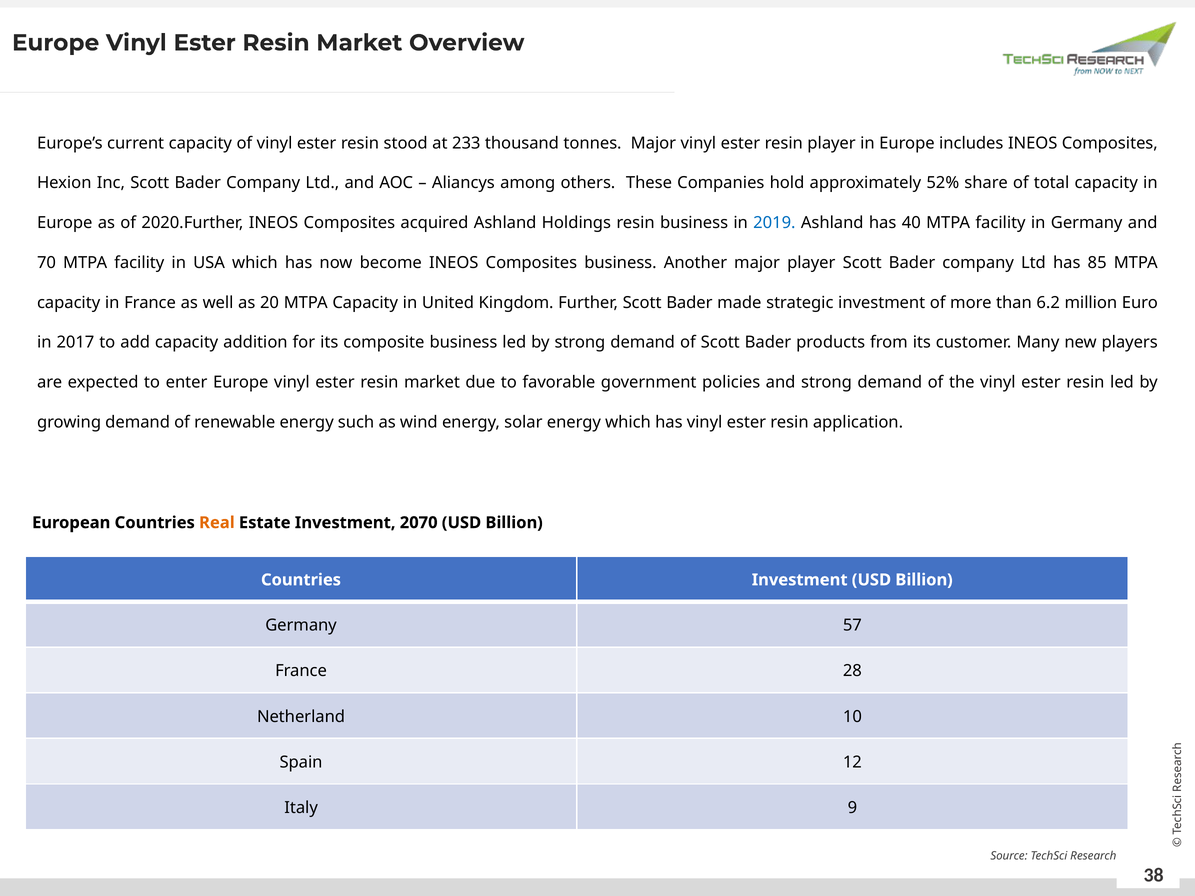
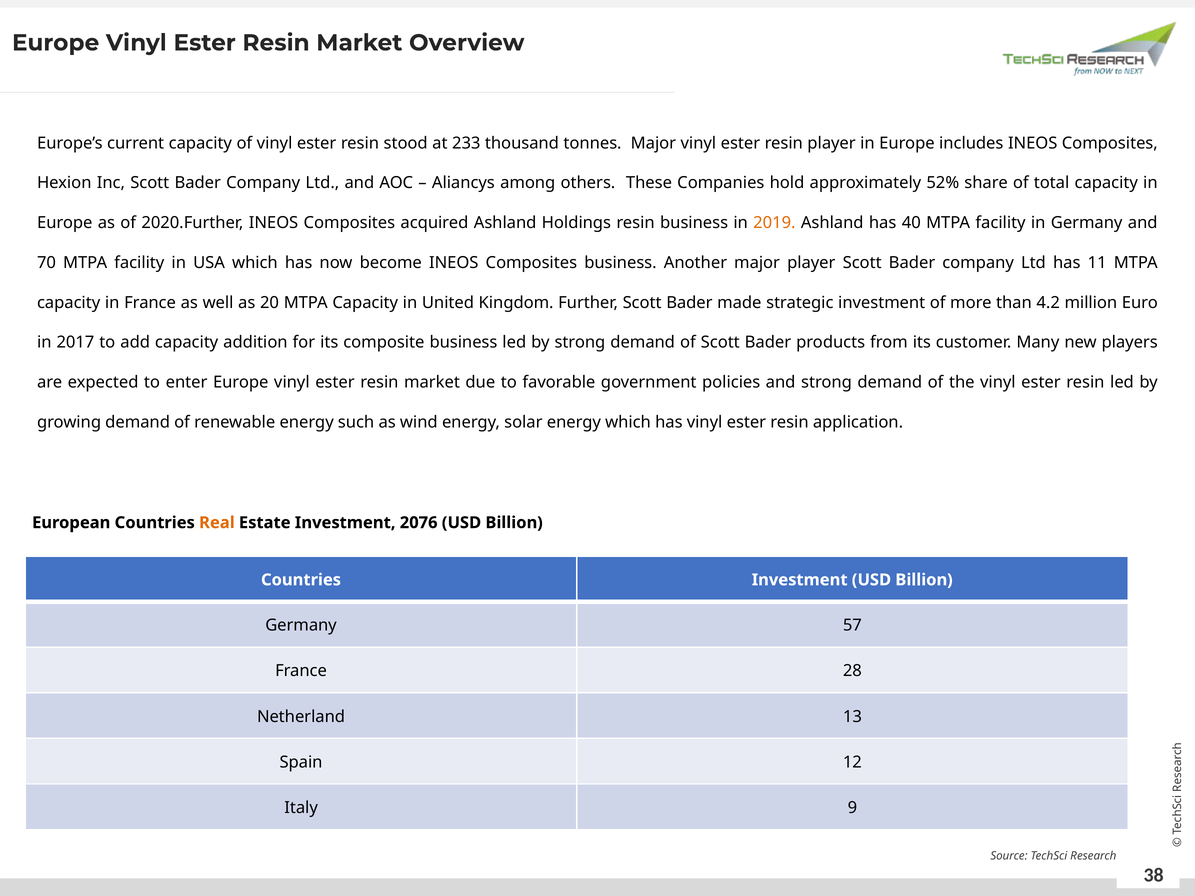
2019 colour: blue -> orange
85: 85 -> 11
6.2: 6.2 -> 4.2
2070: 2070 -> 2076
10: 10 -> 13
